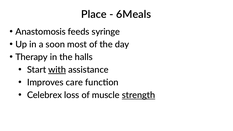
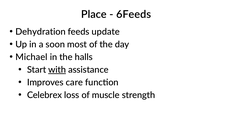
6Meals: 6Meals -> 6Feeds
Anastomosis: Anastomosis -> Dehydration
syringe: syringe -> update
Therapy: Therapy -> Michael
strength underline: present -> none
